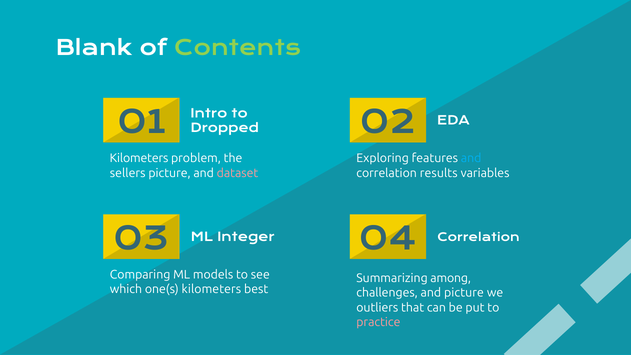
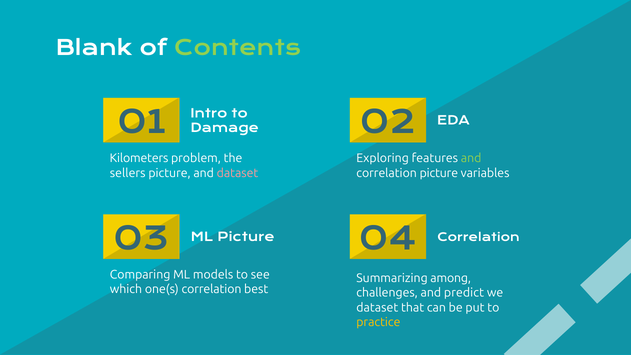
Dropped: Dropped -> Damage
and at (471, 158) colour: light blue -> light green
correlation results: results -> picture
ML Integer: Integer -> Picture
one(s kilometers: kilometers -> correlation
and picture: picture -> predict
outliers at (377, 307): outliers -> dataset
practice colour: pink -> yellow
